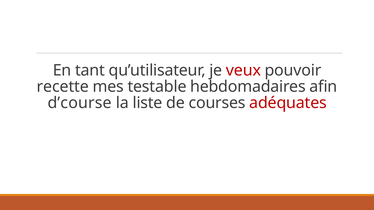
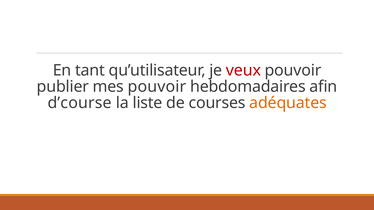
recette: recette -> publier
mes testable: testable -> pouvoir
adéquates colour: red -> orange
